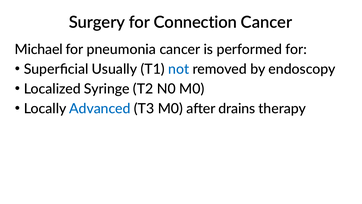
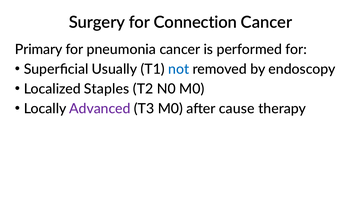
Michael: Michael -> Primary
Syringe: Syringe -> Staples
Advanced colour: blue -> purple
drains: drains -> cause
